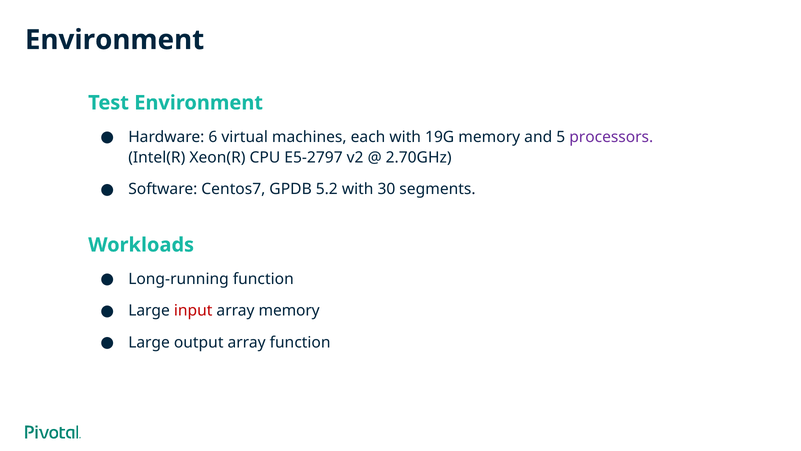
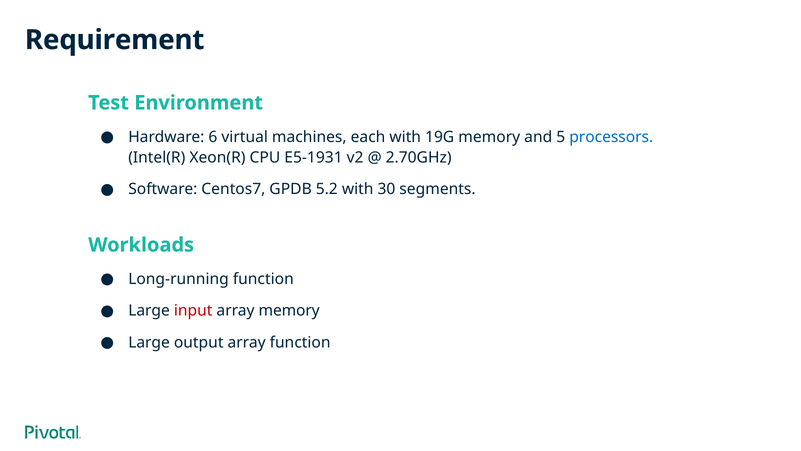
Environment at (115, 40): Environment -> Requirement
processors colour: purple -> blue
E5-2797: E5-2797 -> E5-1931
